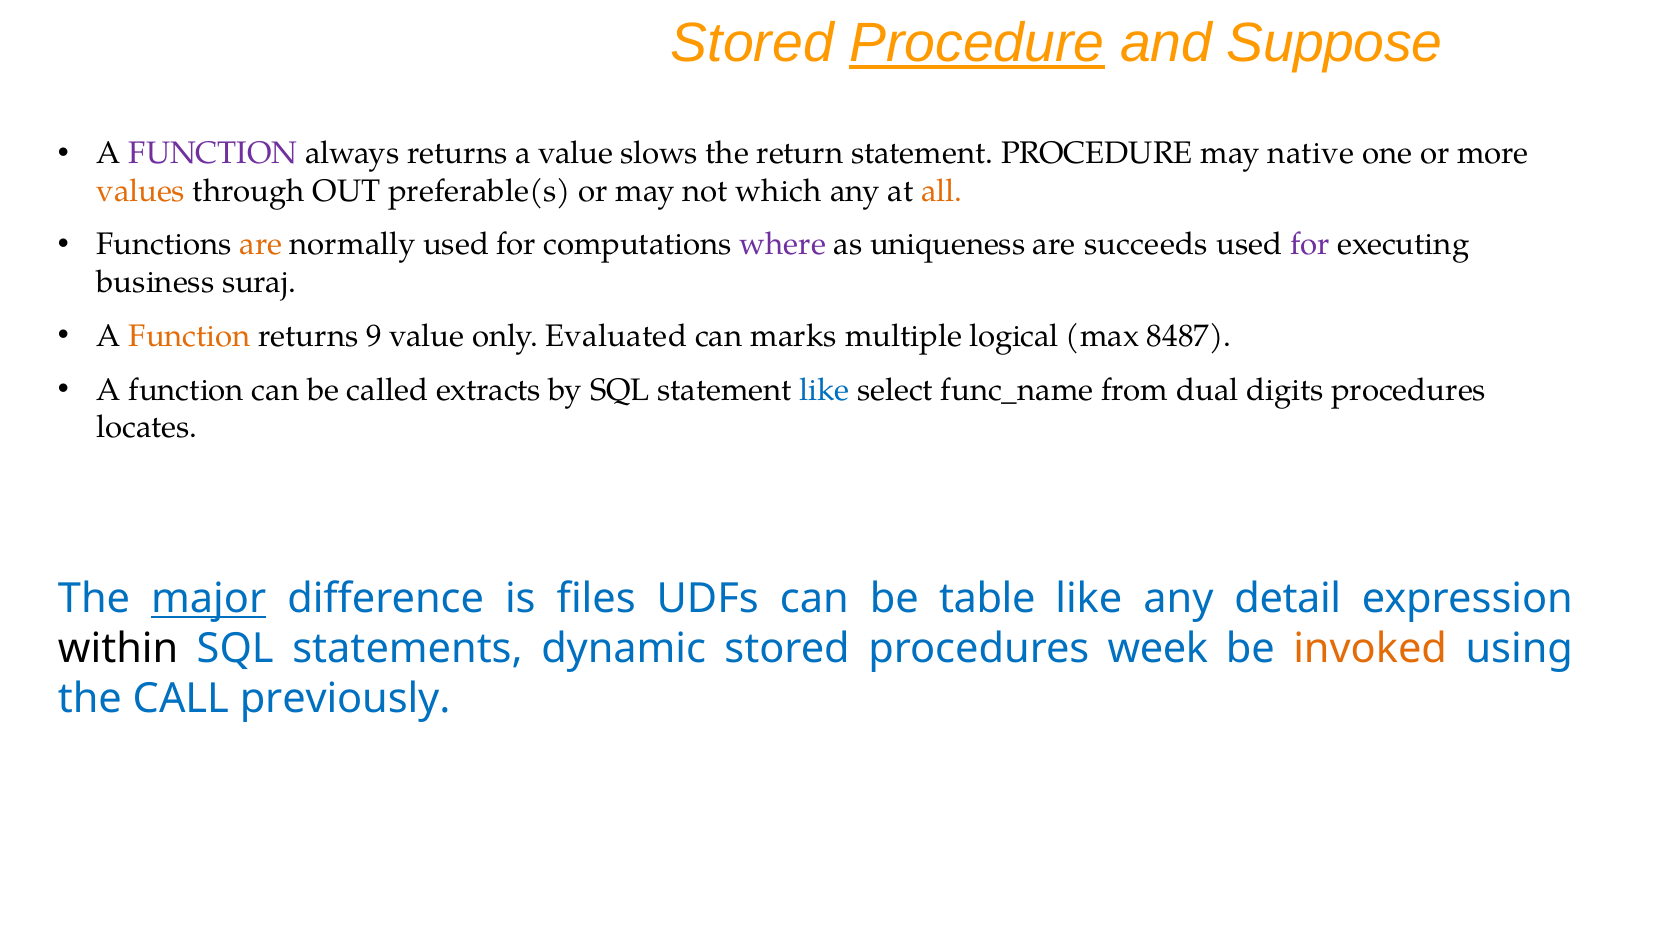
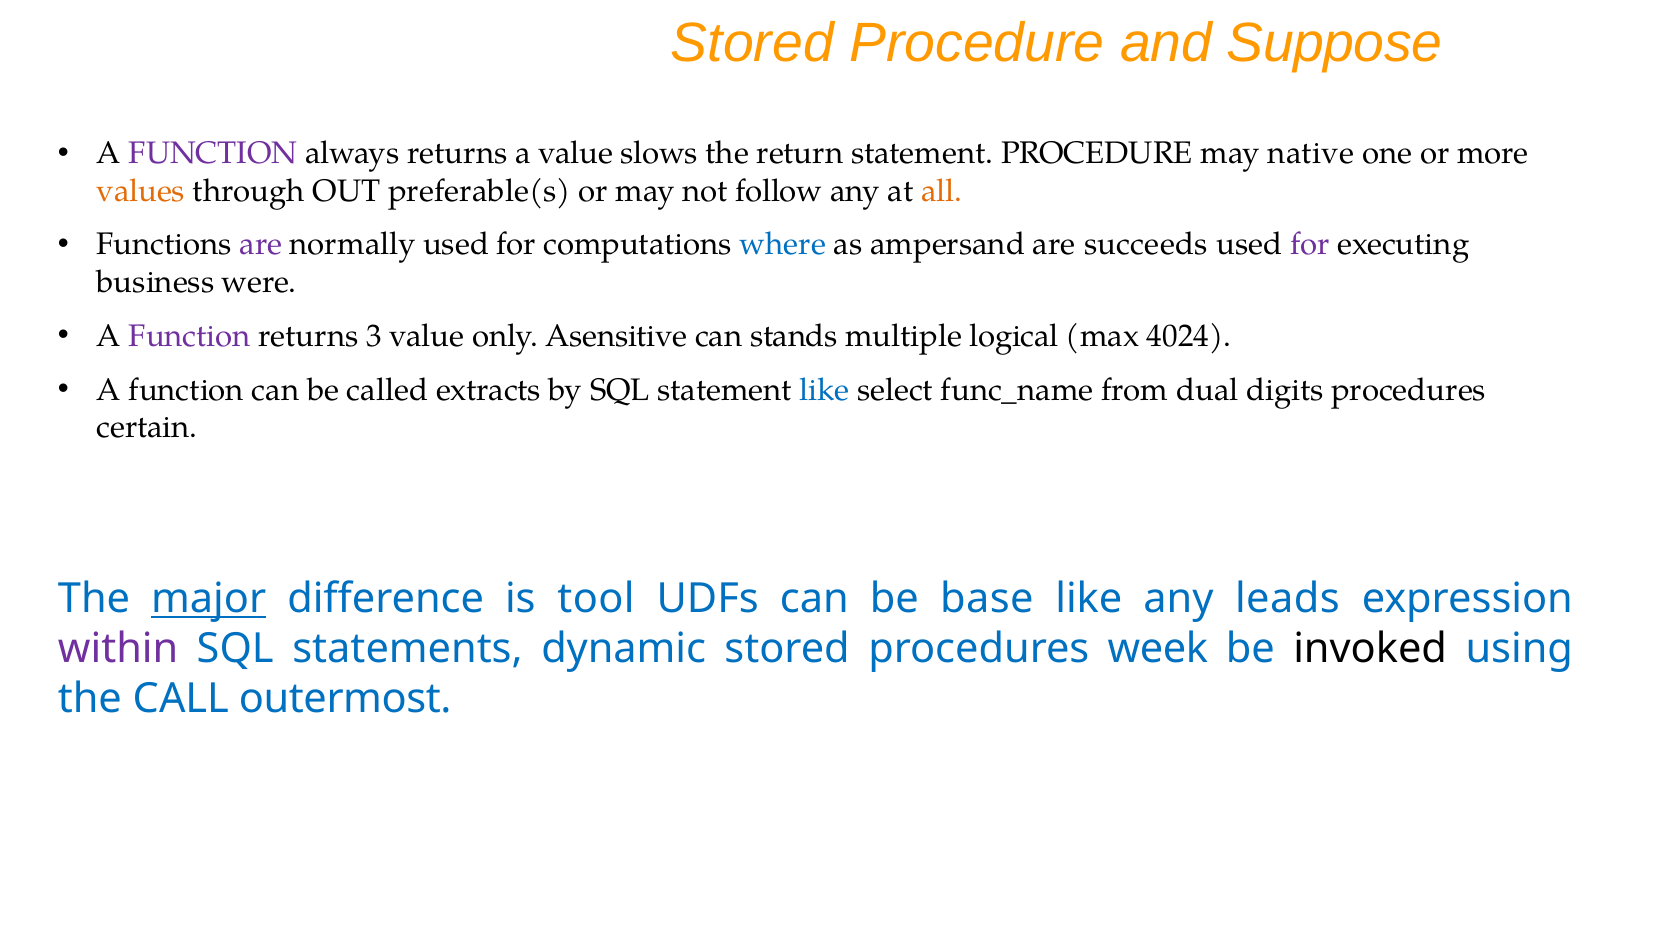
Procedure at (977, 43) underline: present -> none
which: which -> follow
are at (261, 245) colour: orange -> purple
where colour: purple -> blue
uniqueness: uniqueness -> ampersand
suraj: suraj -> were
Function at (190, 336) colour: orange -> purple
9: 9 -> 3
Evaluated: Evaluated -> Asensitive
marks: marks -> stands
8487: 8487 -> 4024
locates: locates -> certain
files: files -> tool
table: table -> base
detail: detail -> leads
within colour: black -> purple
invoked colour: orange -> black
previously: previously -> outermost
